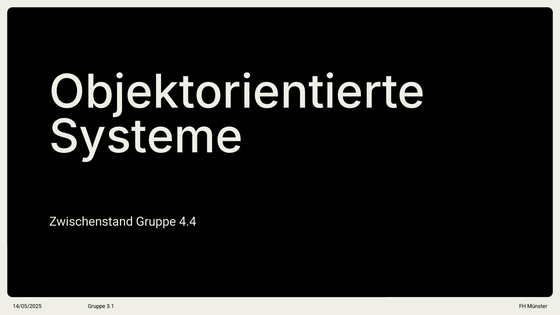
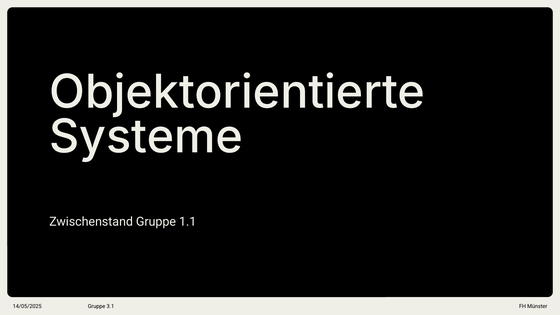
4.4: 4.4 -> 1.1
